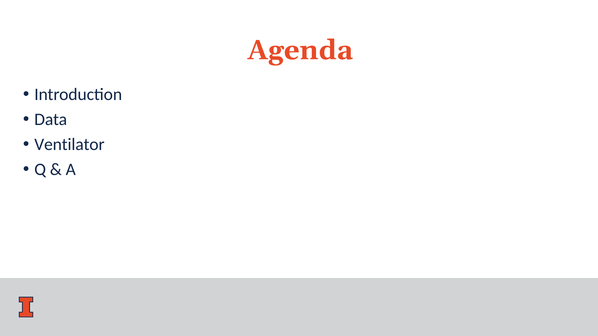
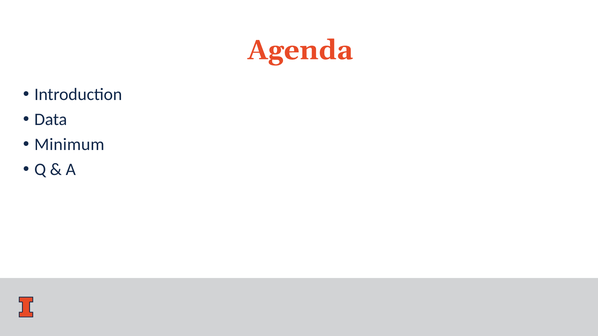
Ventilator: Ventilator -> Minimum
